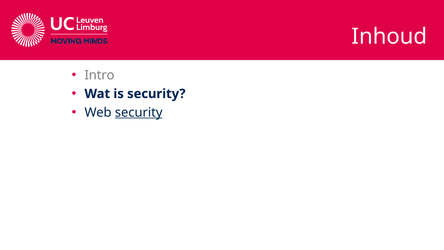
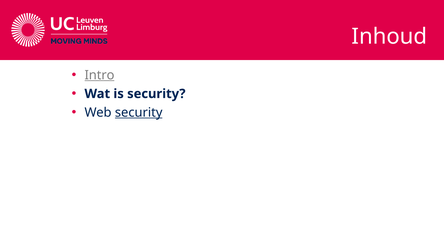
Intro underline: none -> present
